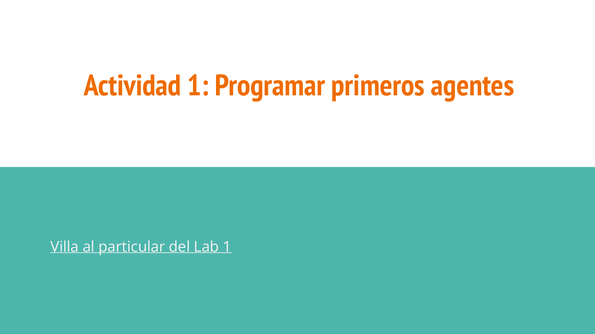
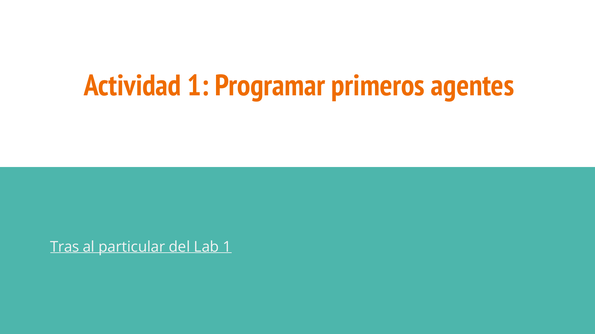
Villa: Villa -> Tras
